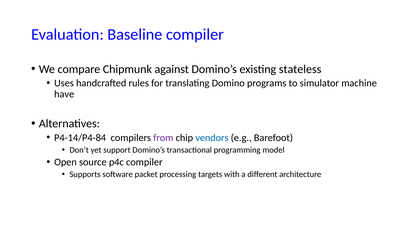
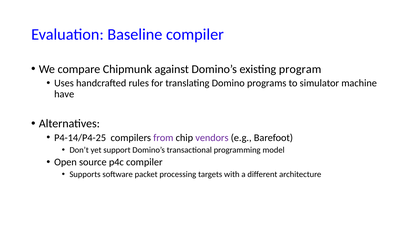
stateless: stateless -> program
P4-14/P4-84: P4-14/P4-84 -> P4-14/P4-25
vendors colour: blue -> purple
